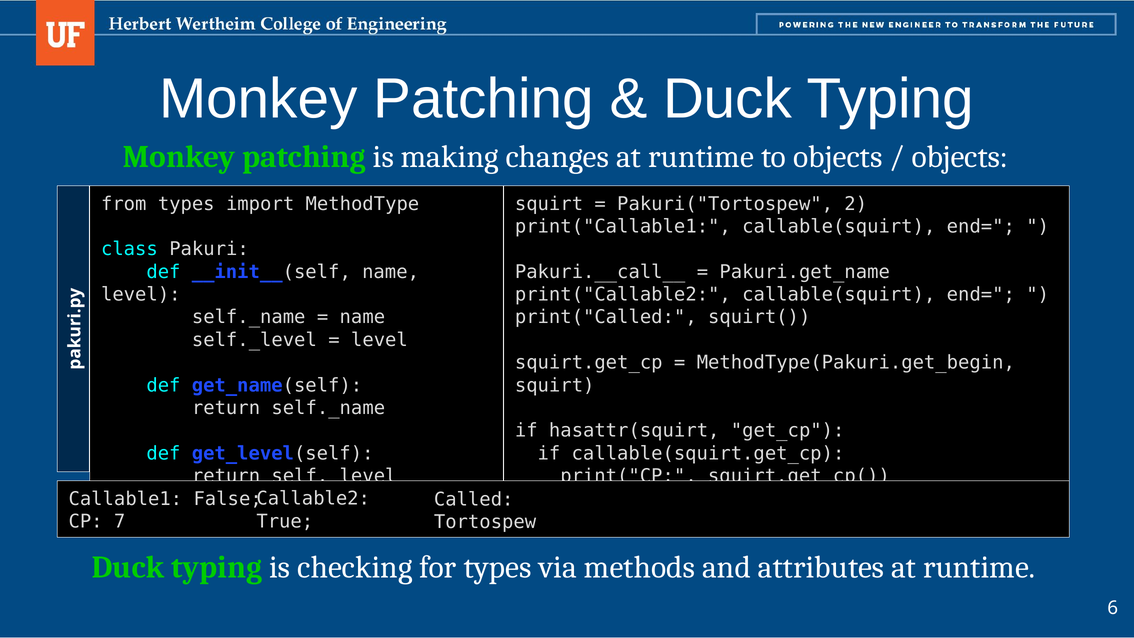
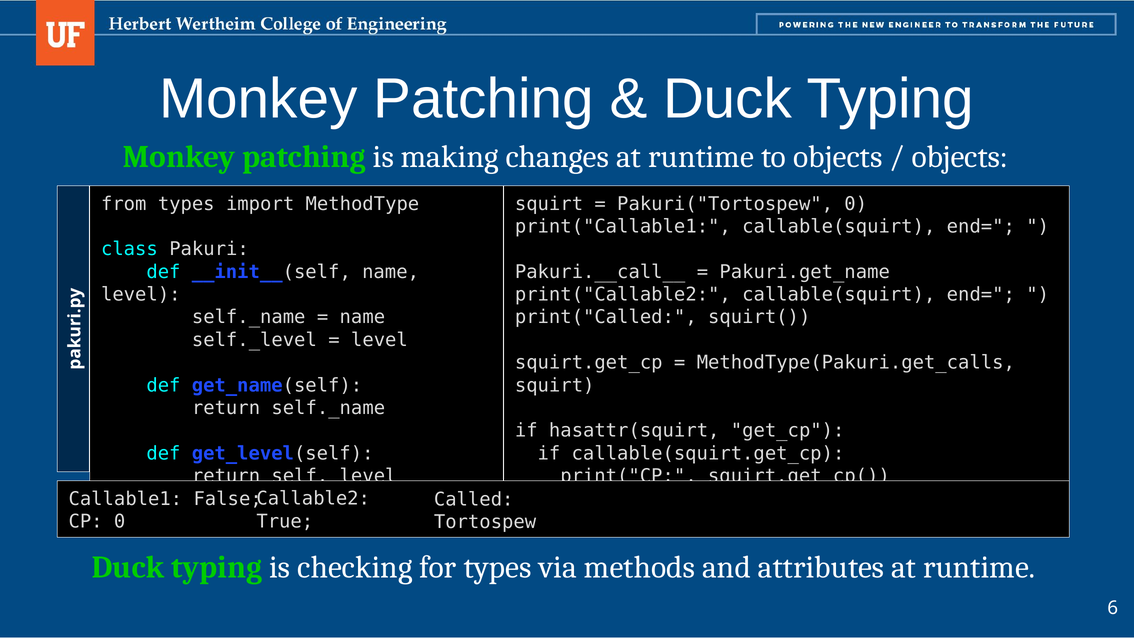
Pakuri("Tortospew 2: 2 -> 0
MethodType(Pakuri.get_begin: MethodType(Pakuri.get_begin -> MethodType(Pakuri.get_calls
CP 7: 7 -> 0
